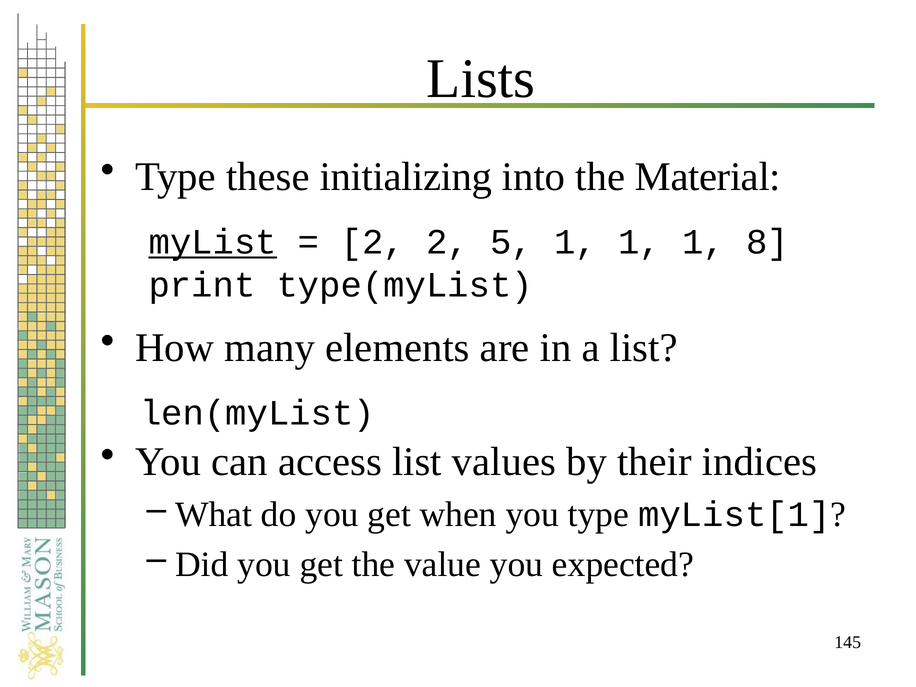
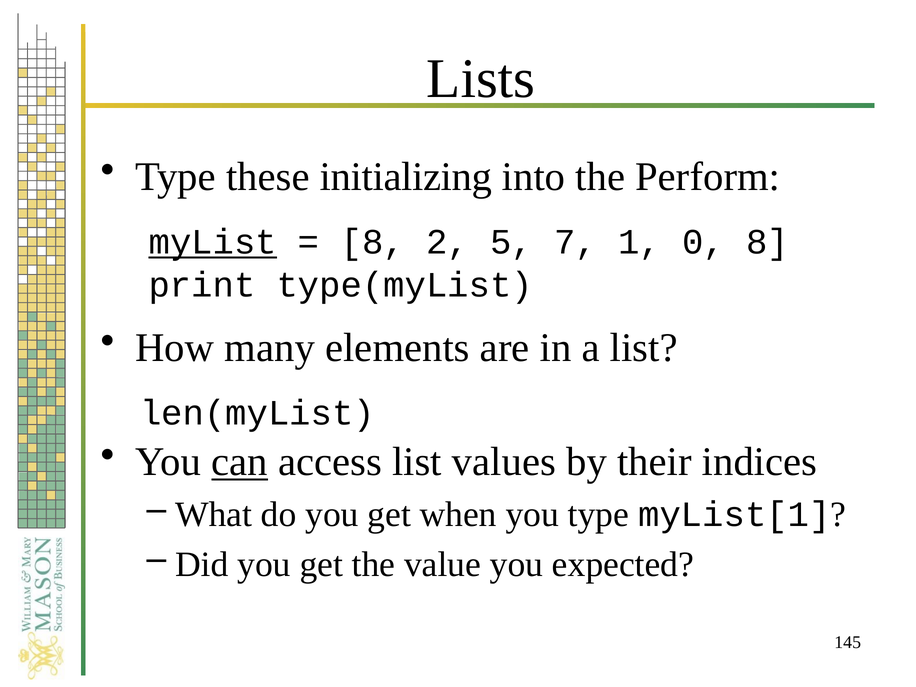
Material: Material -> Perform
2 at (373, 242): 2 -> 8
5 1: 1 -> 7
1 at (704, 242): 1 -> 0
can underline: none -> present
